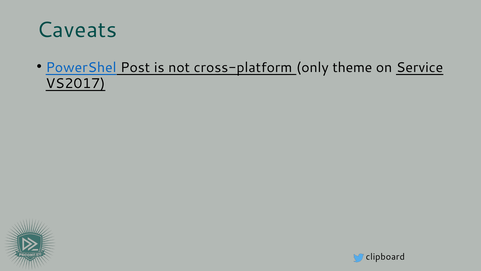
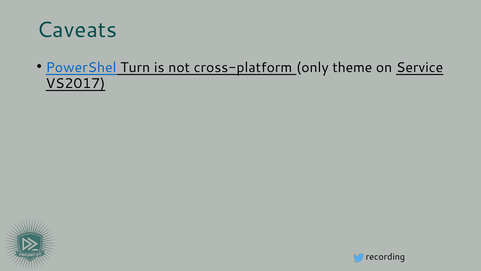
Post: Post -> Turn
clipboard: clipboard -> recording
